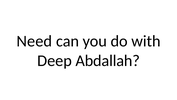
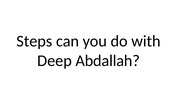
Need: Need -> Steps
